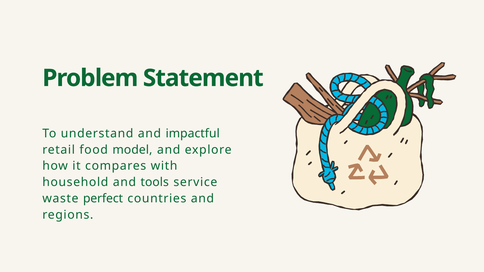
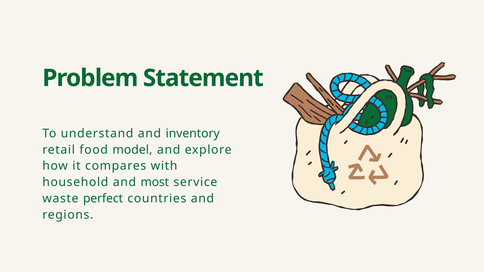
impactful: impactful -> inventory
tools: tools -> most
